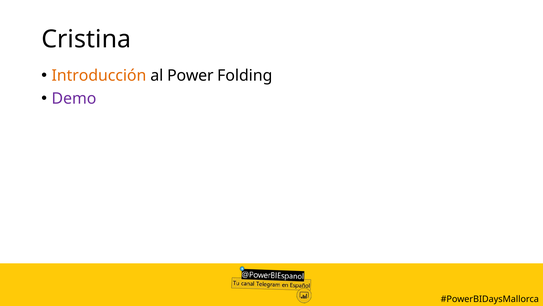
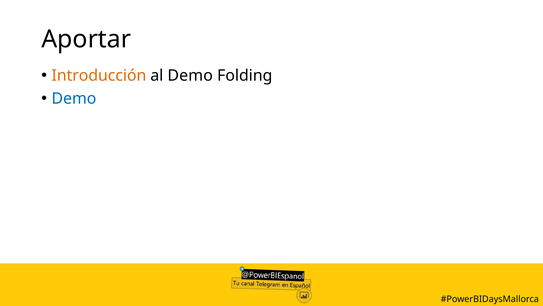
Cristina: Cristina -> Aportar
al Power: Power -> Demo
Demo at (74, 98) colour: purple -> blue
